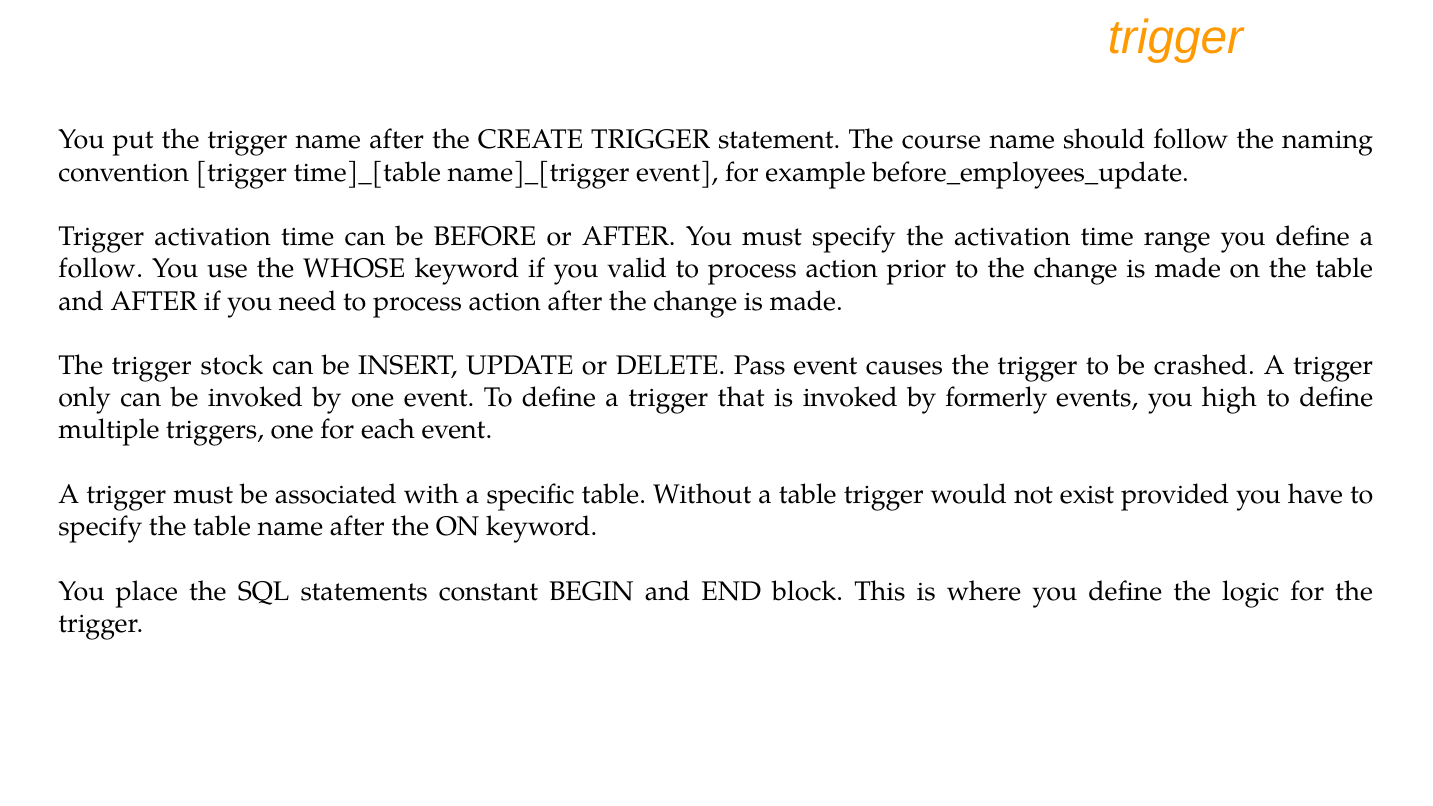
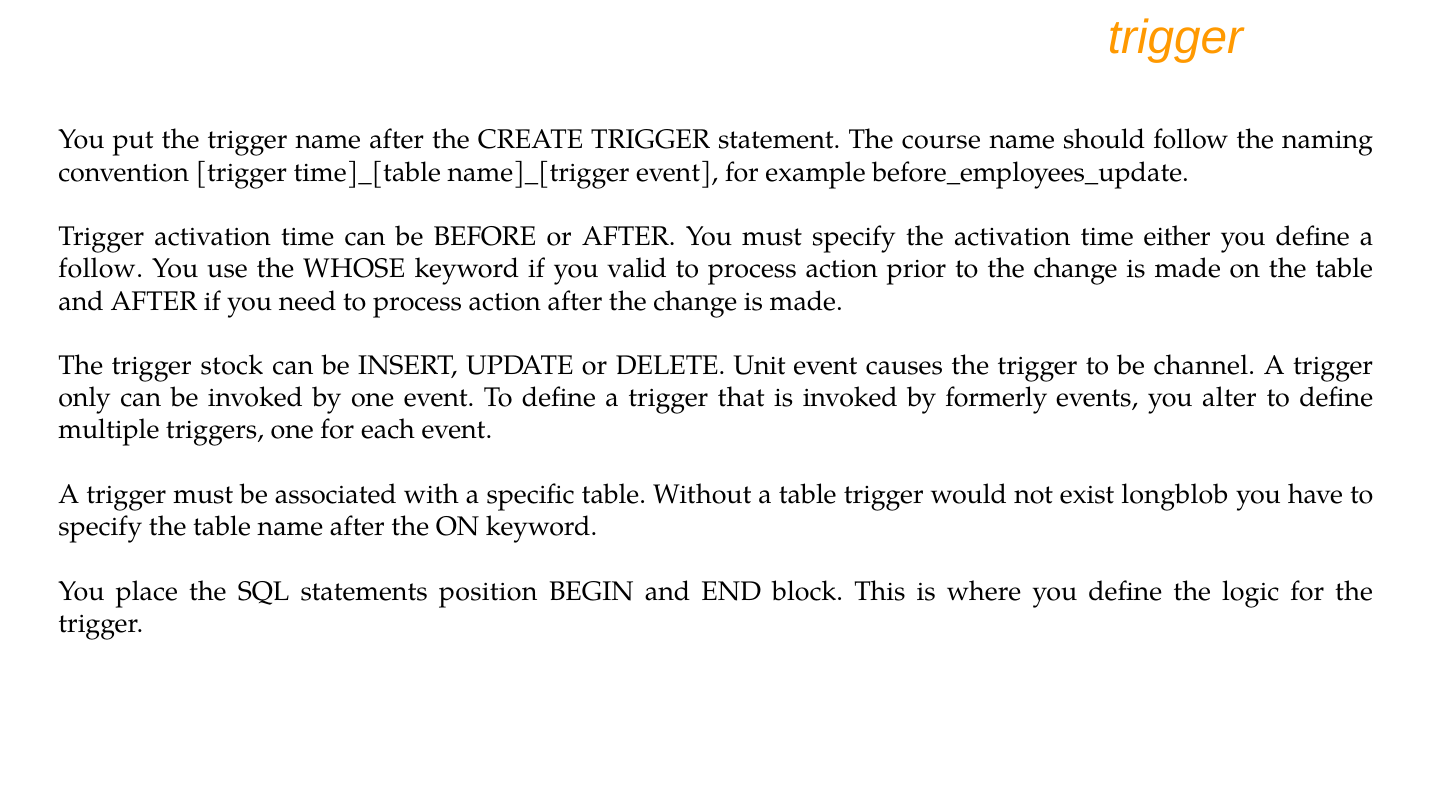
range: range -> either
Pass: Pass -> Unit
crashed: crashed -> channel
high: high -> alter
provided: provided -> longblob
constant: constant -> position
